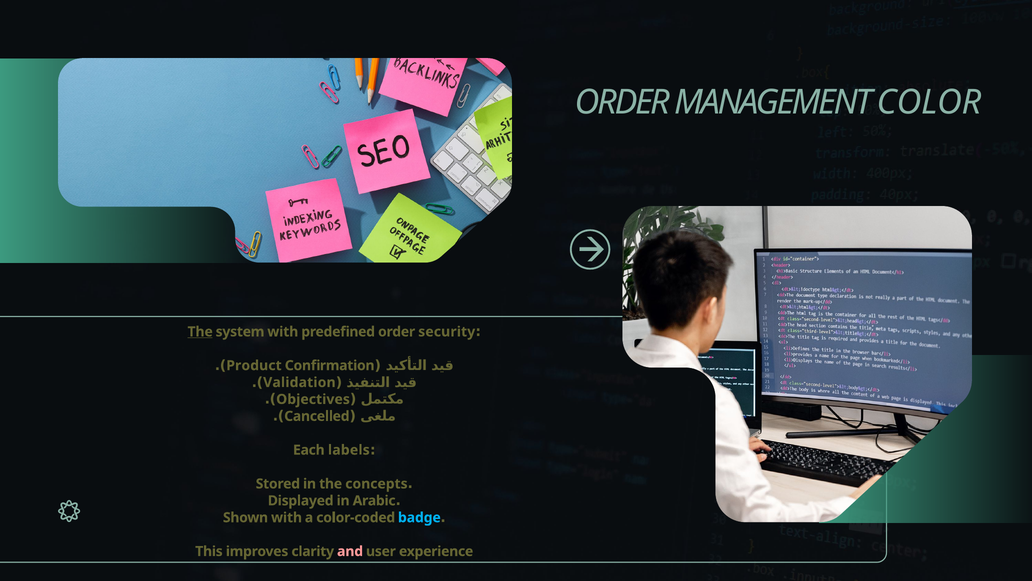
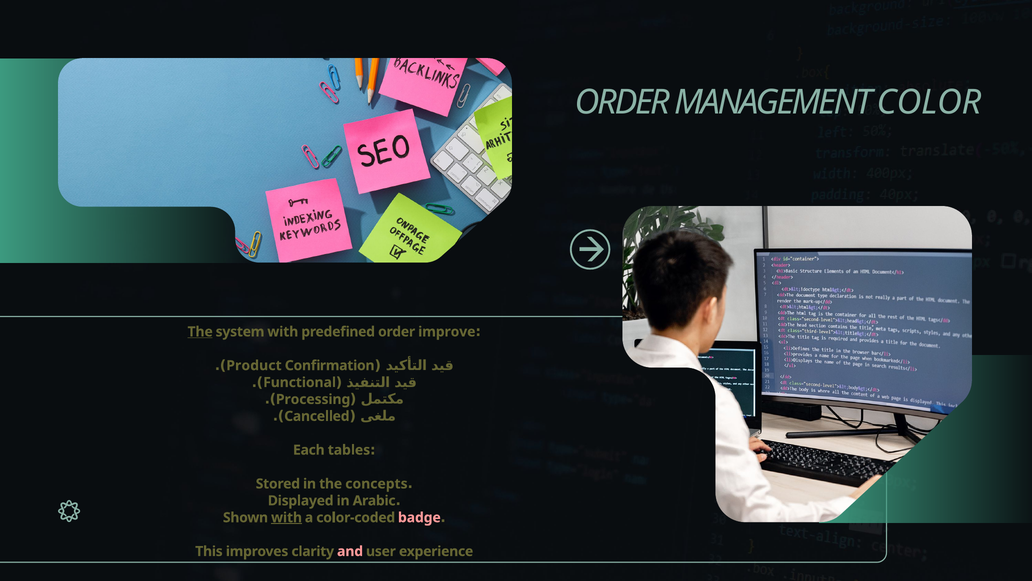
security: security -> improve
Validation: Validation -> Functional
Objectives: Objectives -> Processing
labels: labels -> tables
with at (287, 517) underline: none -> present
badge colour: light blue -> pink
